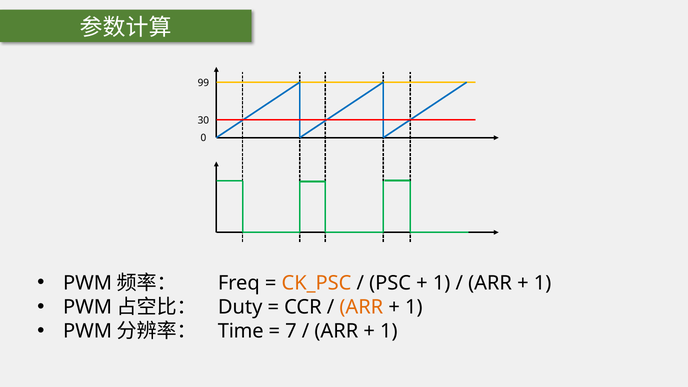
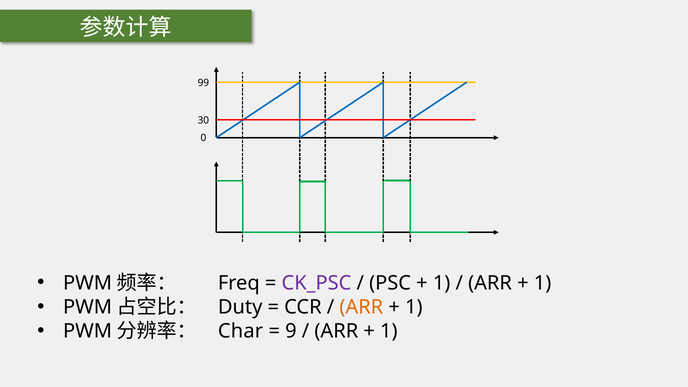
CK_PSC colour: orange -> purple
Time: Time -> Char
7: 7 -> 9
